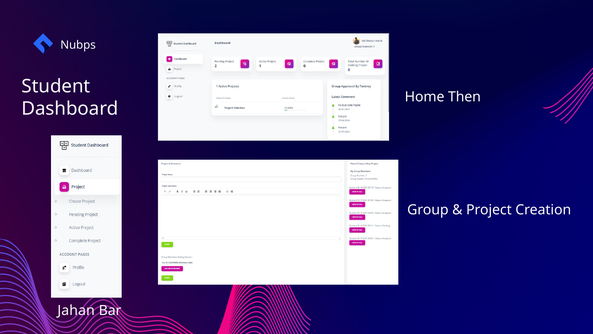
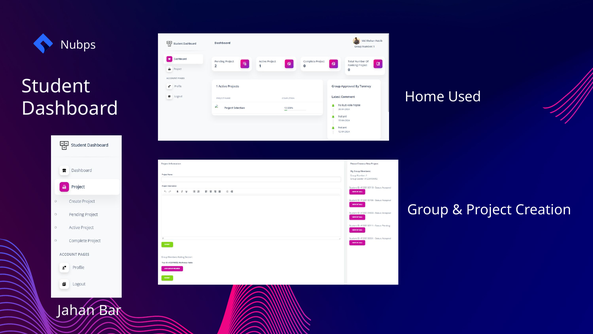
Then: Then -> Used
